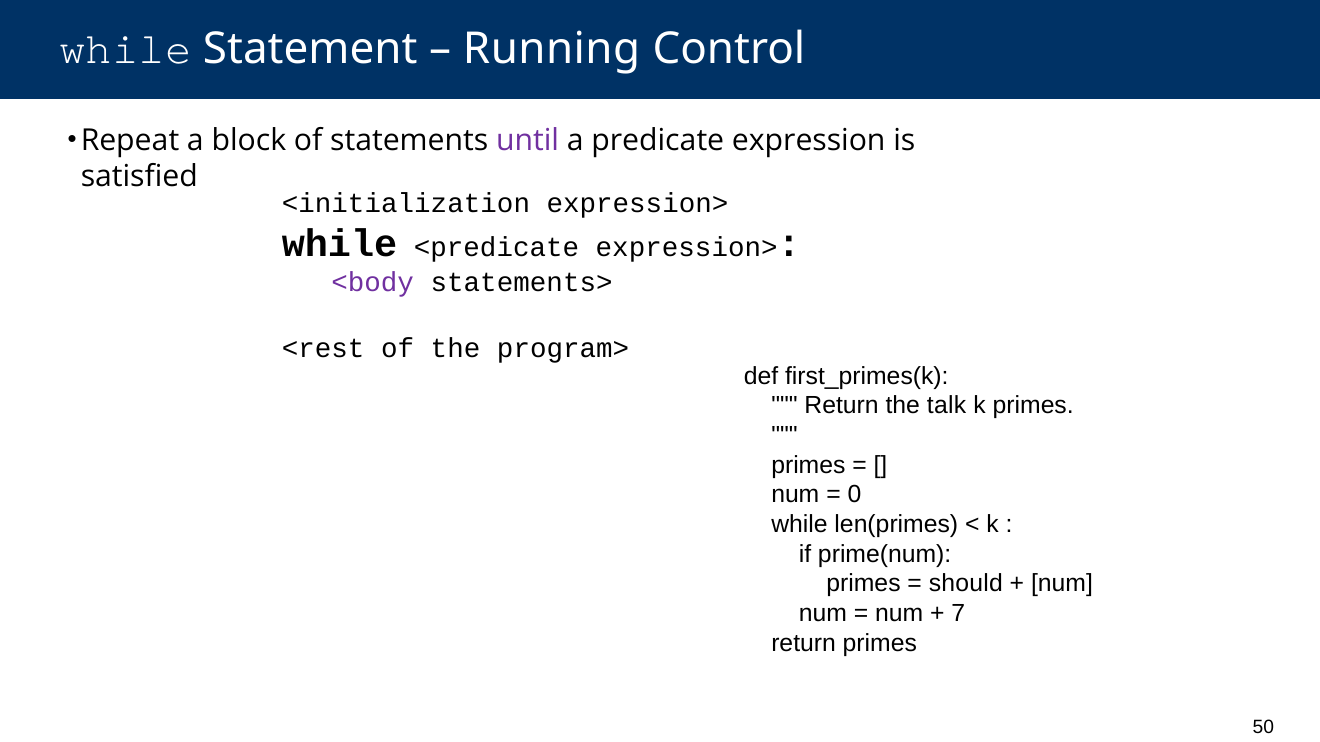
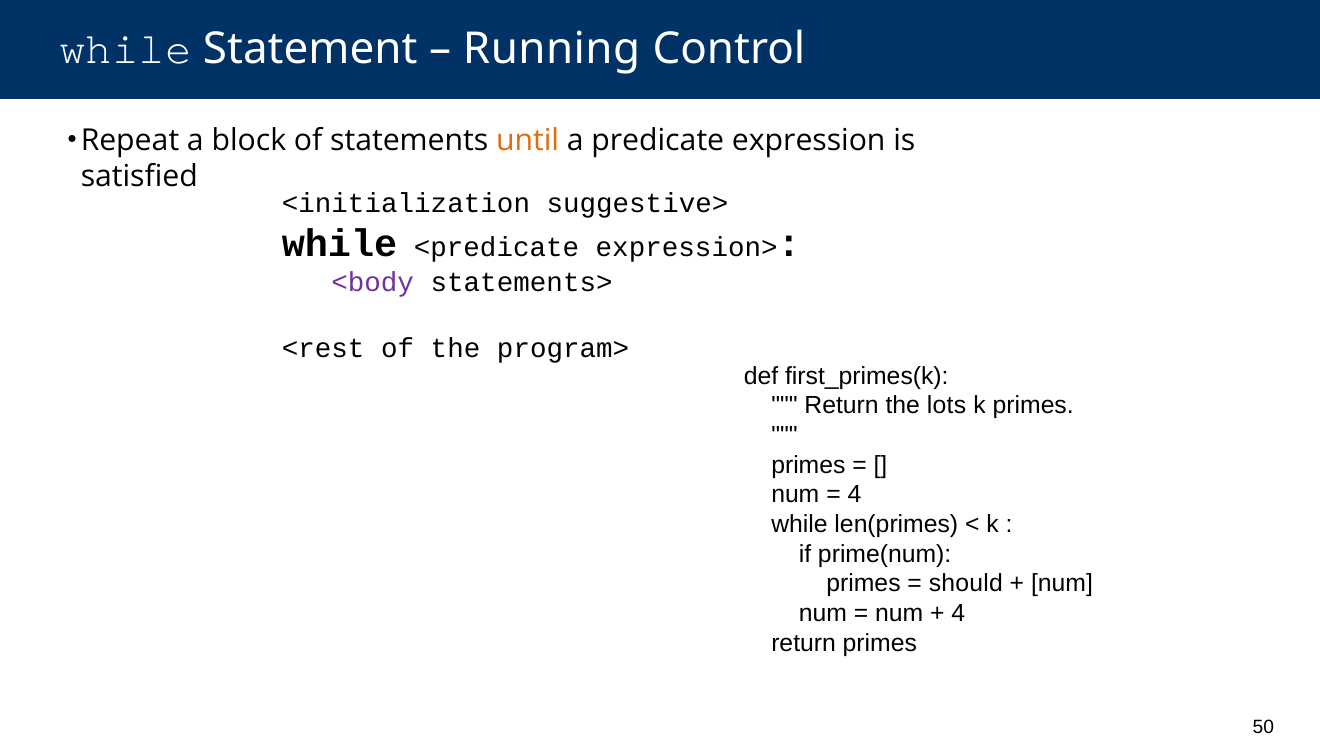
until colour: purple -> orange
<initialization expression>: expression> -> suggestive>
talk: talk -> lots
0 at (854, 495): 0 -> 4
7 at (958, 614): 7 -> 4
